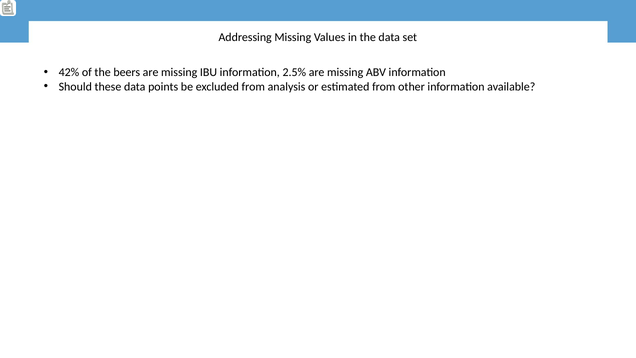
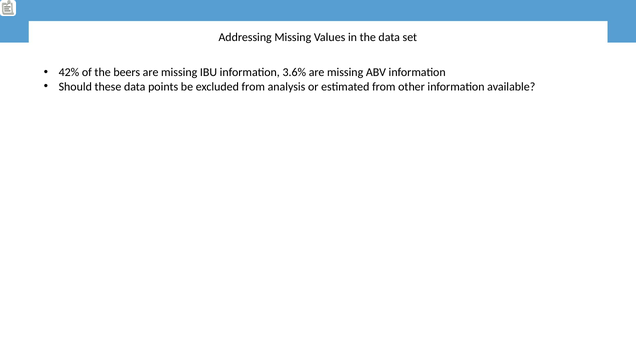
2.5%: 2.5% -> 3.6%
